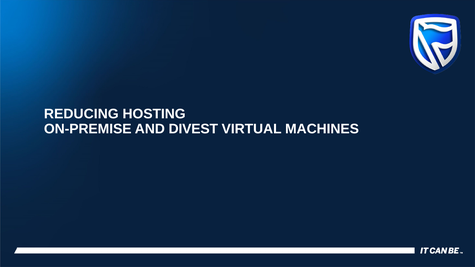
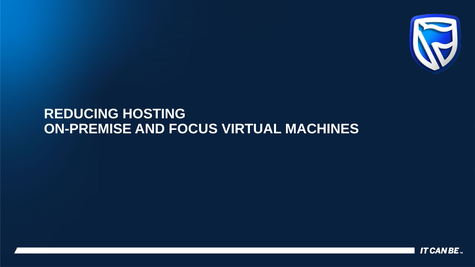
DIVEST: DIVEST -> FOCUS
